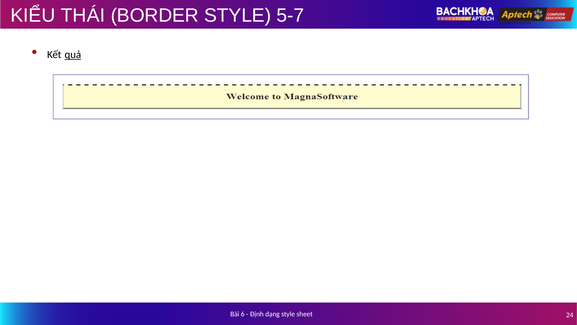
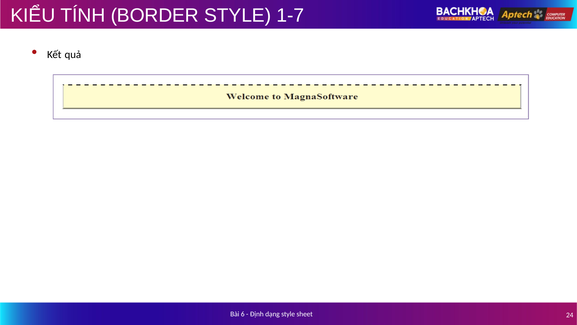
THÁI: THÁI -> TÍNH
5-7: 5-7 -> 1-7
quả underline: present -> none
